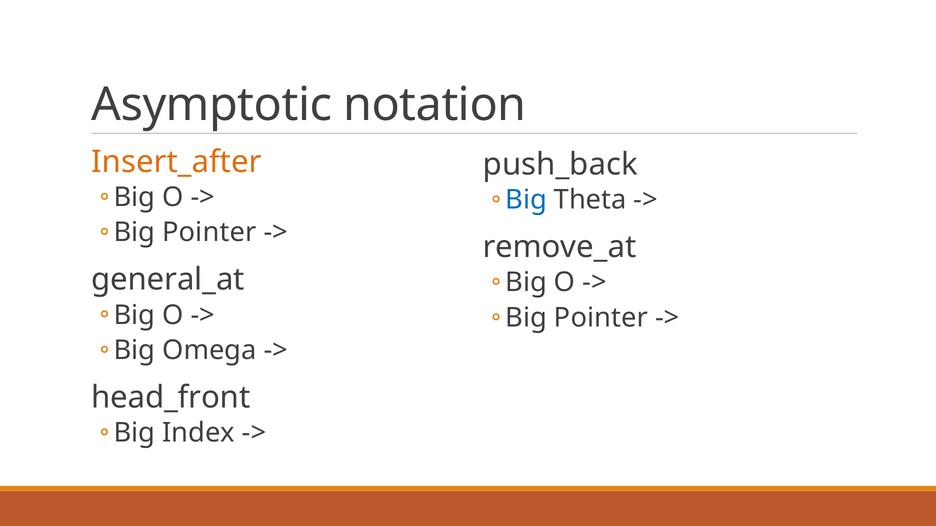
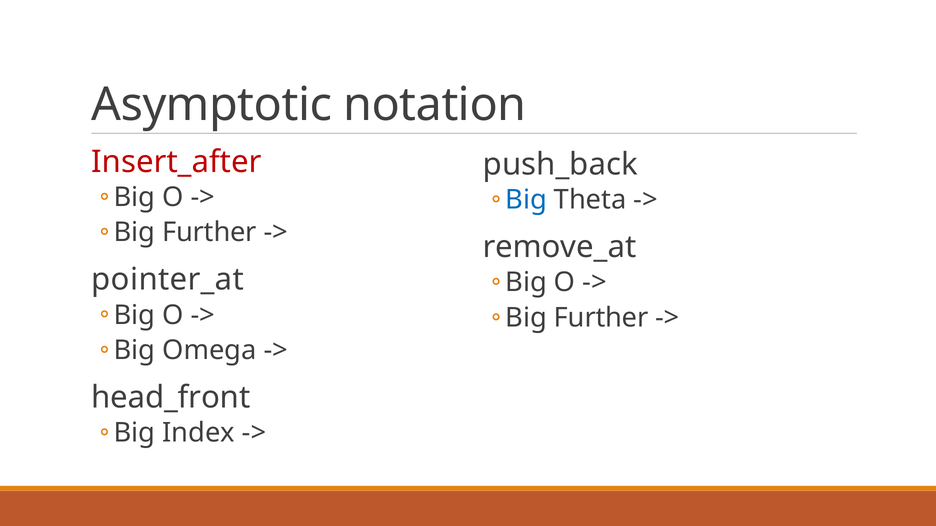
Insert_after colour: orange -> red
Pointer at (209, 233): Pointer -> Further
general_at: general_at -> pointer_at
Pointer at (601, 318): Pointer -> Further
